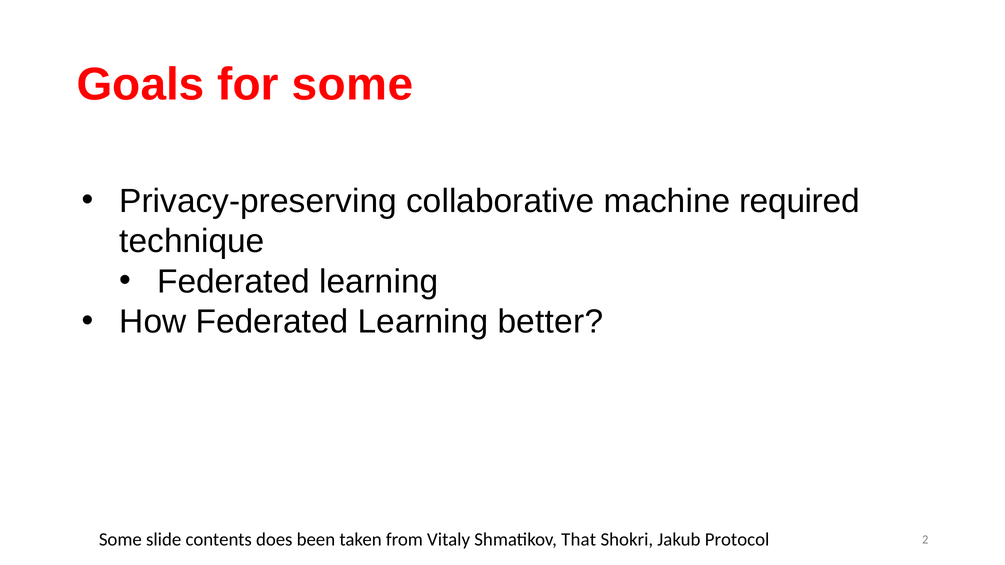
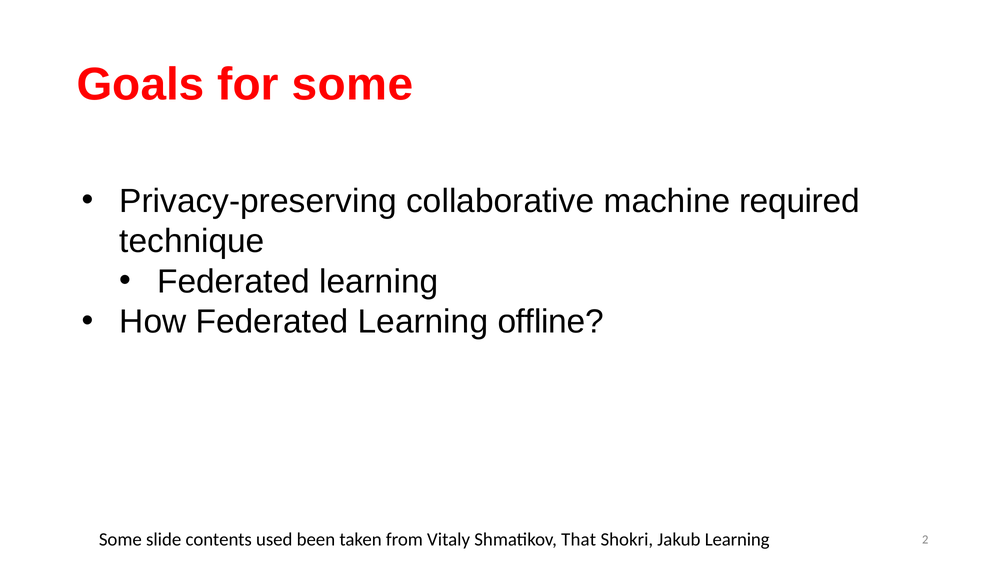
better: better -> offline
does: does -> used
Jakub Protocol: Protocol -> Learning
